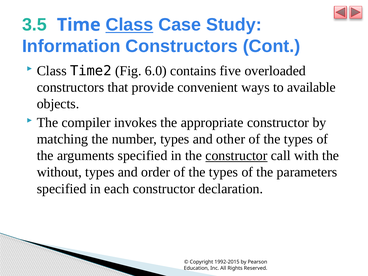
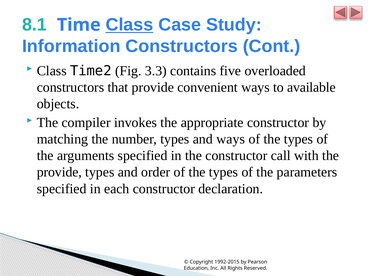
3.5: 3.5 -> 8.1
6.0: 6.0 -> 3.3
and other: other -> ways
constructor at (236, 156) underline: present -> none
without at (59, 172): without -> provide
